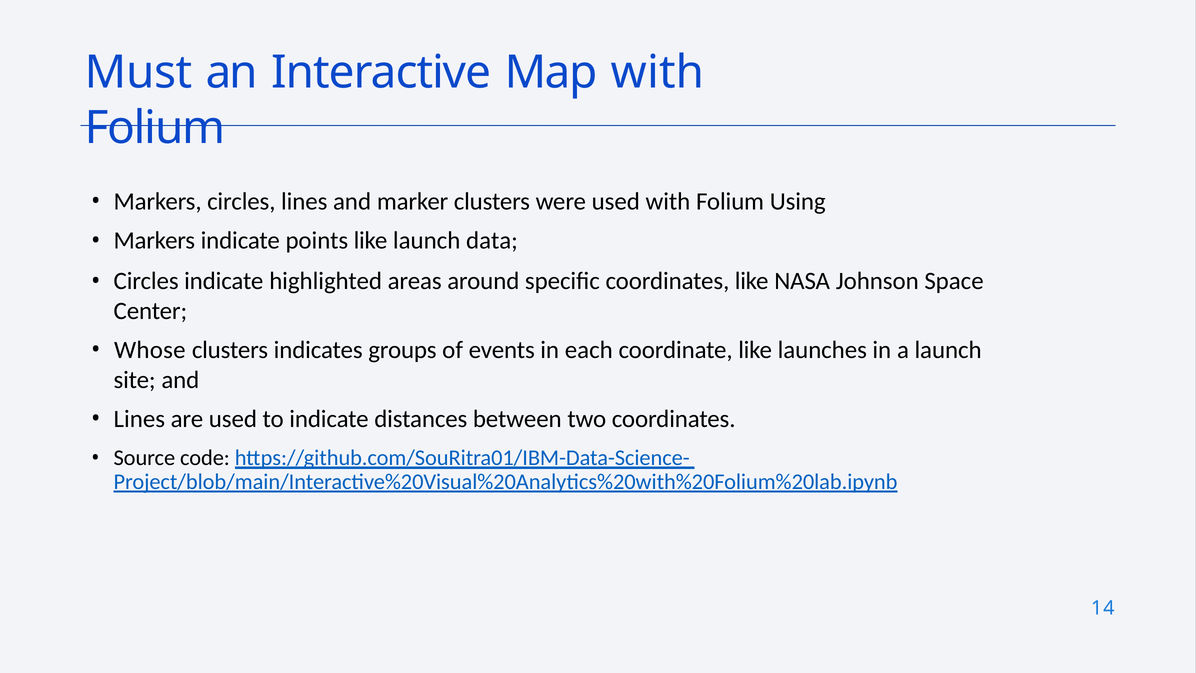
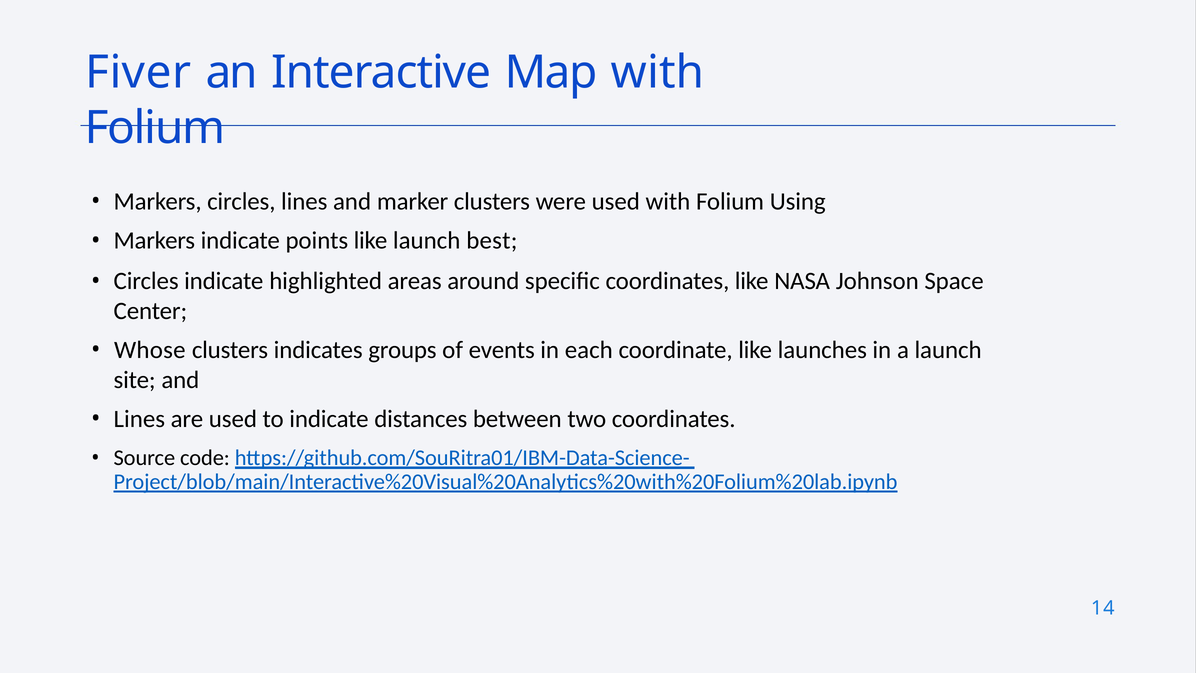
Must: Must -> Fiver
data: data -> best
